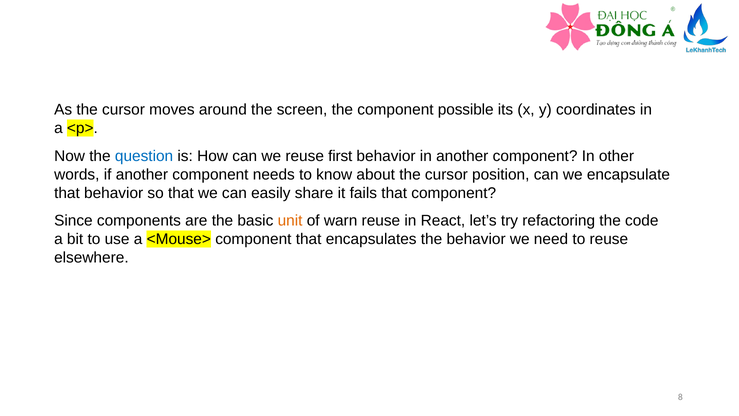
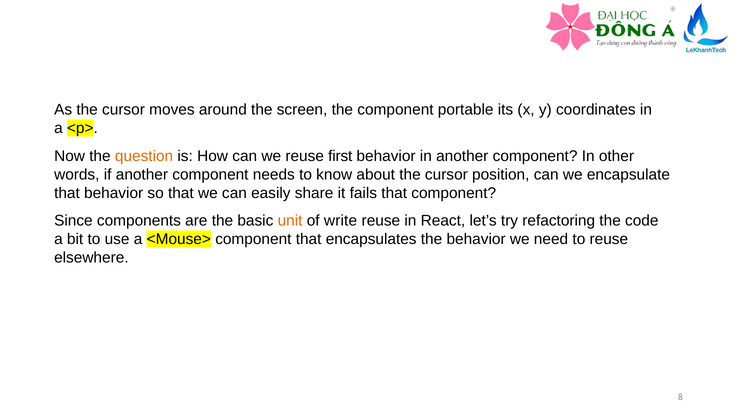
possible: possible -> portable
question colour: blue -> orange
warn: warn -> write
